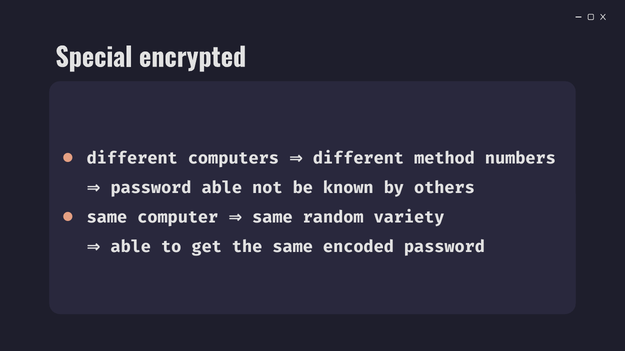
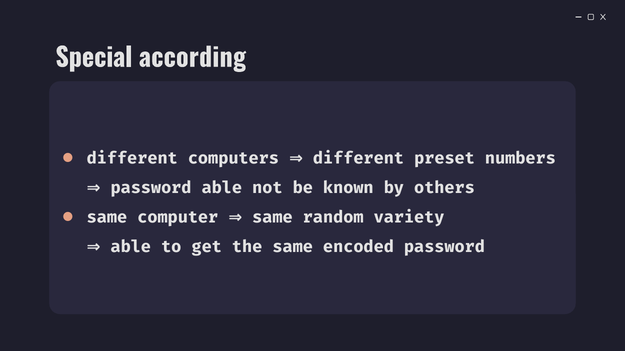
encrypted: encrypted -> according
method: method -> preset
